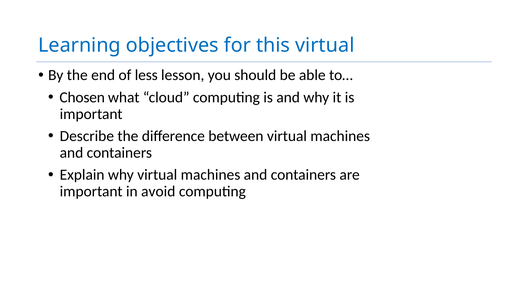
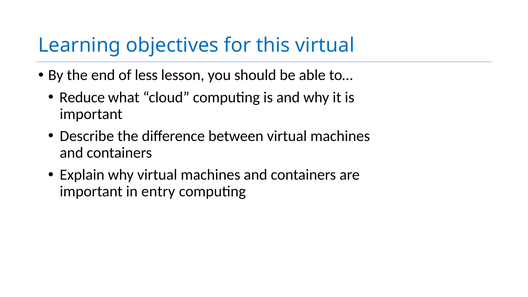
Chosen: Chosen -> Reduce
avoid: avoid -> entry
